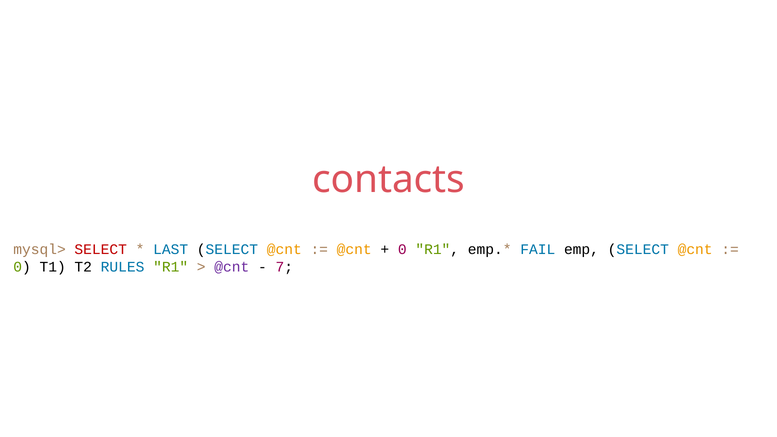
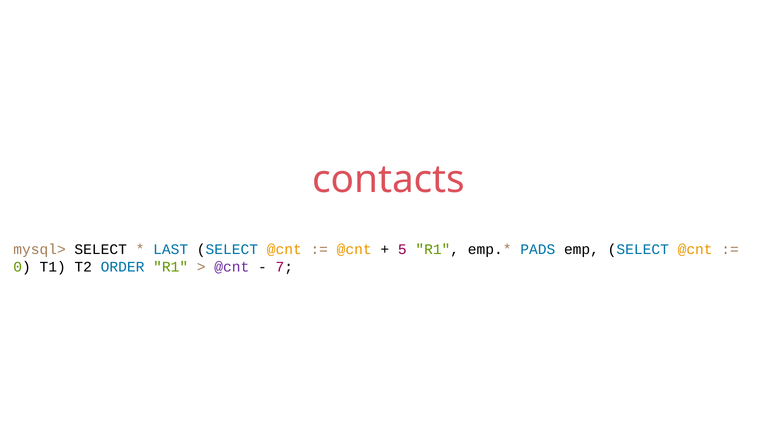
SELECT at (101, 249) colour: red -> black
0 at (402, 249): 0 -> 5
FAIL: FAIL -> PADS
RULES: RULES -> ORDER
